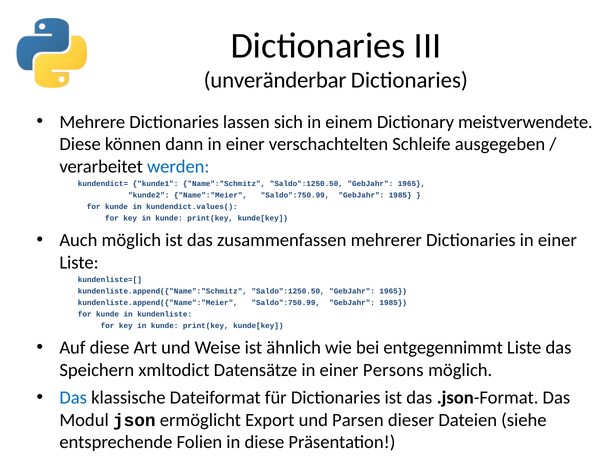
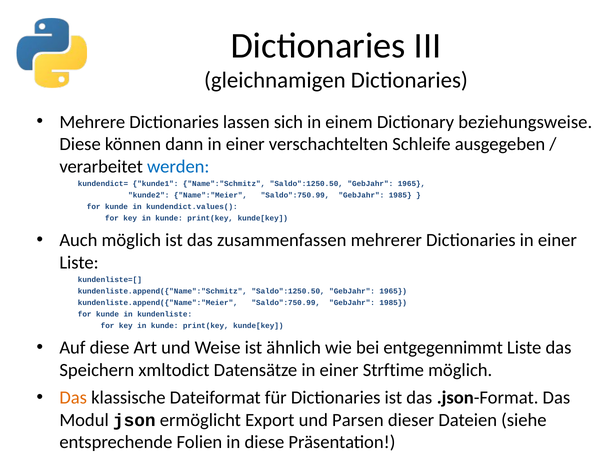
unveränderbar: unveränderbar -> gleichnamigen
meistverwendete: meistverwendete -> beziehungsweise
Persons: Persons -> Strftime
Das at (73, 398) colour: blue -> orange
